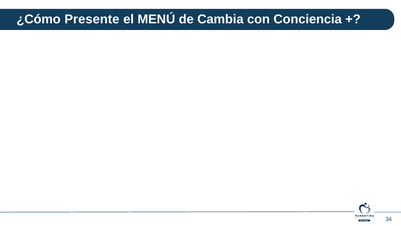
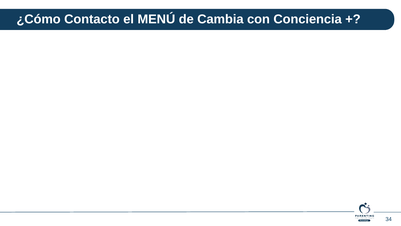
Presente: Presente -> Contacto
